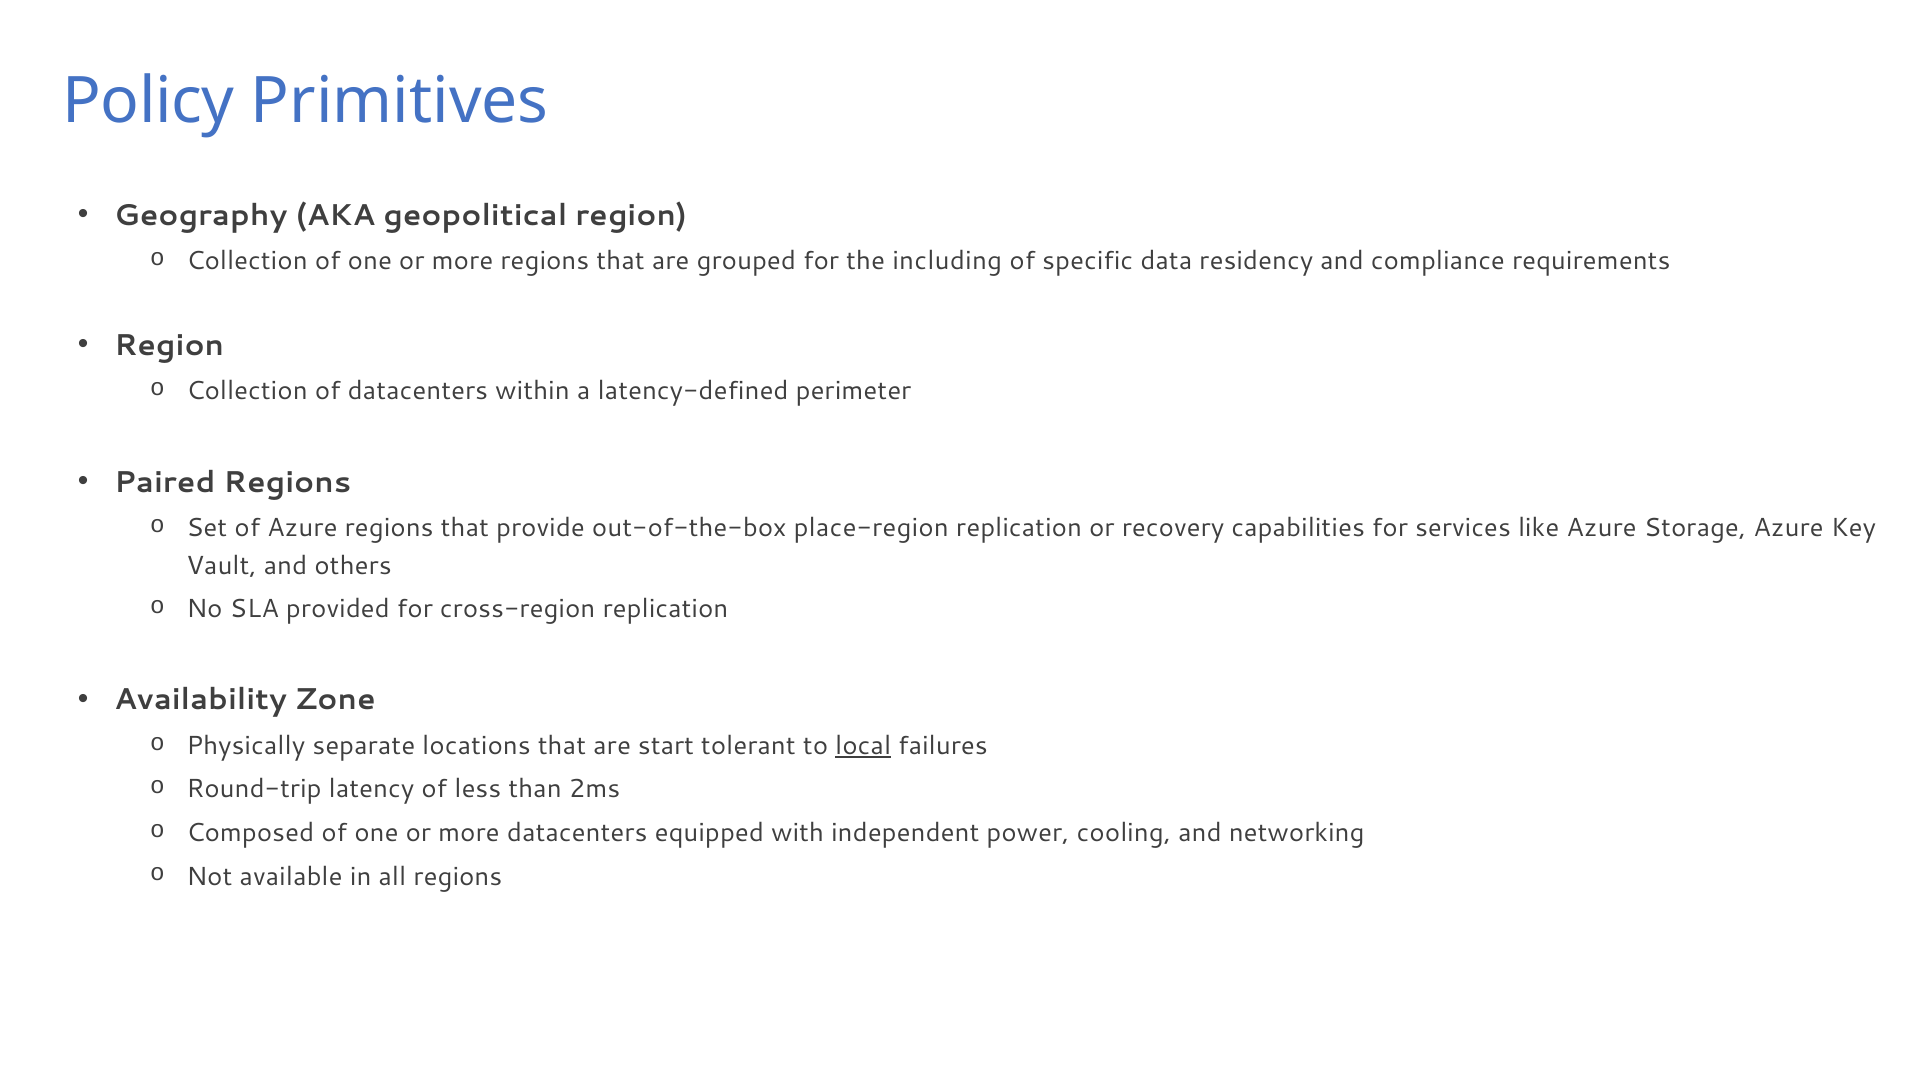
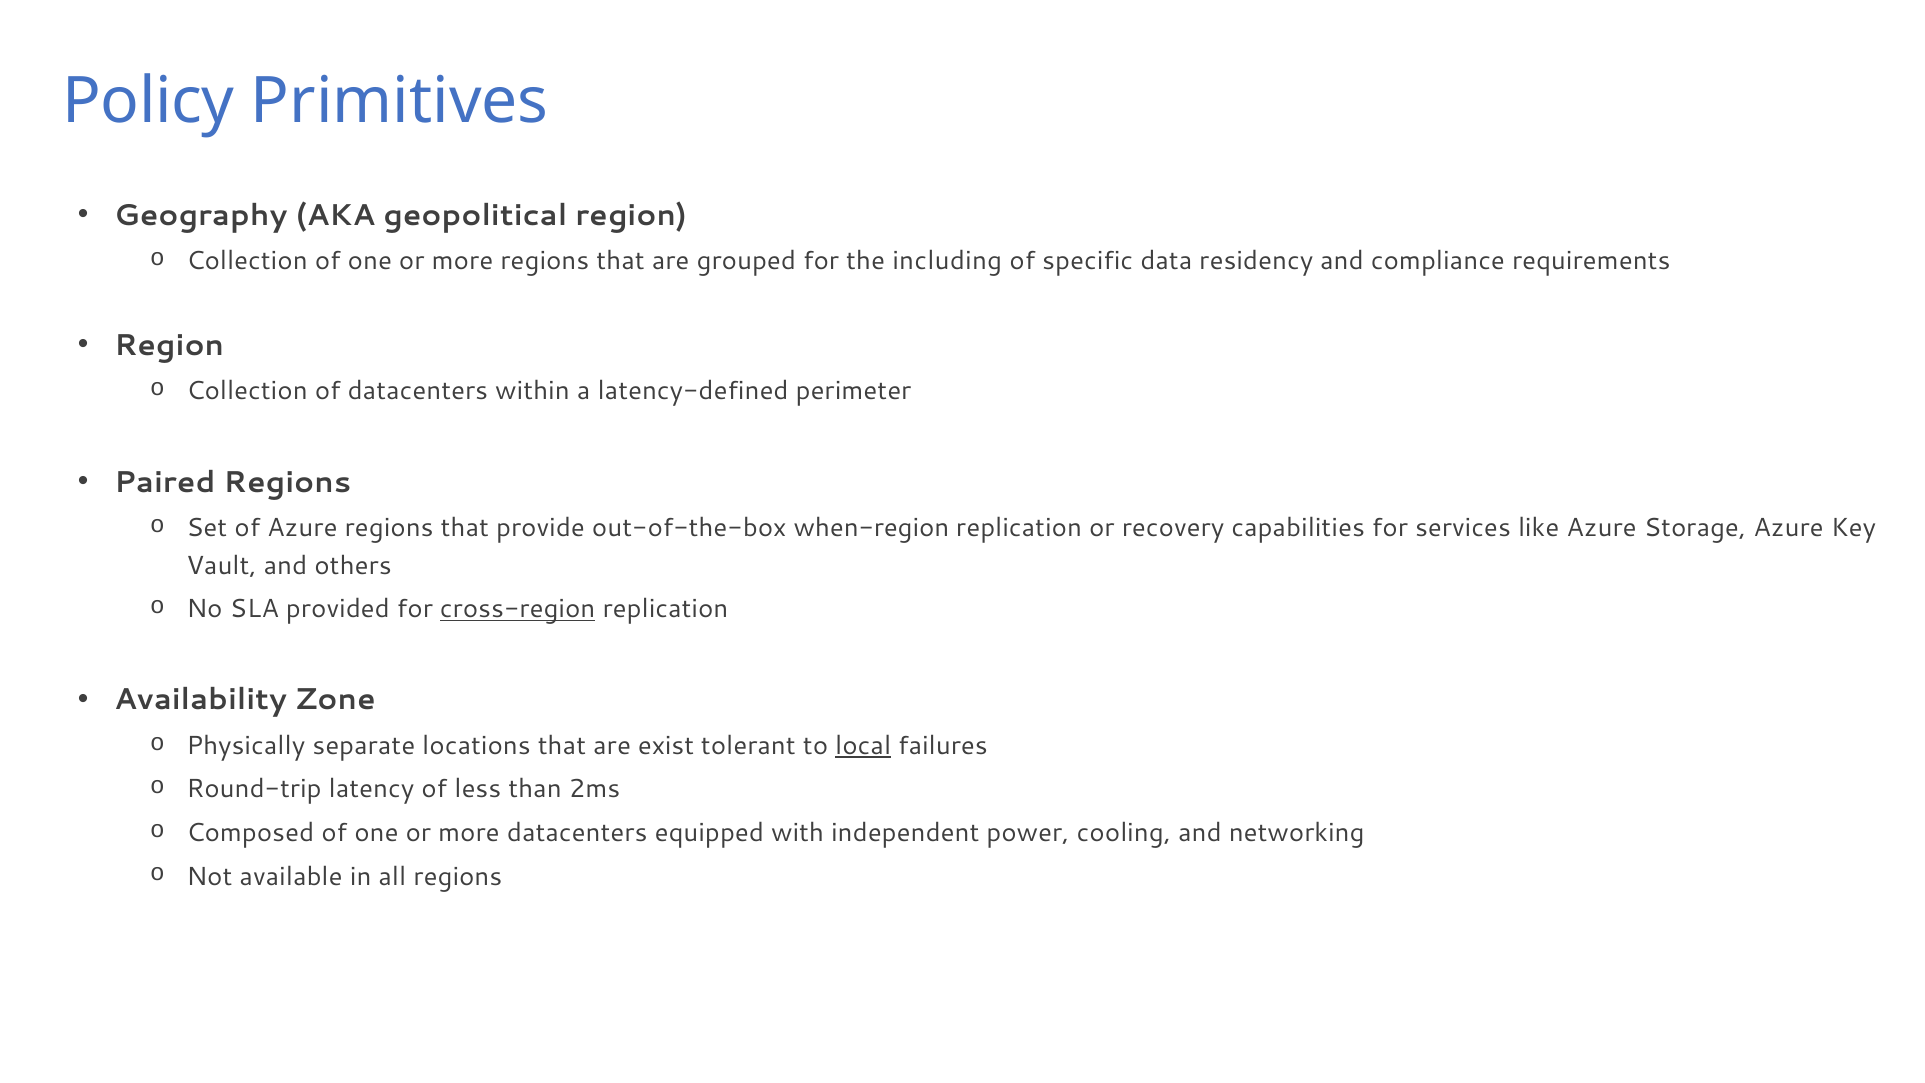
place-region: place-region -> when-region
cross-region underline: none -> present
start: start -> exist
